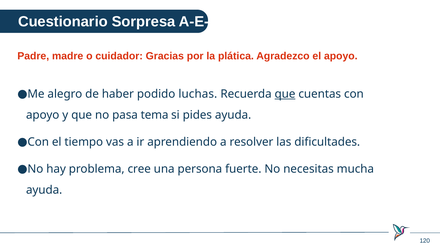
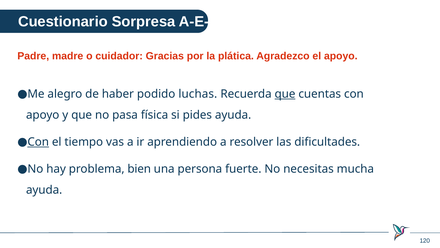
tema: tema -> física
Con at (38, 142) underline: none -> present
cree: cree -> bien
